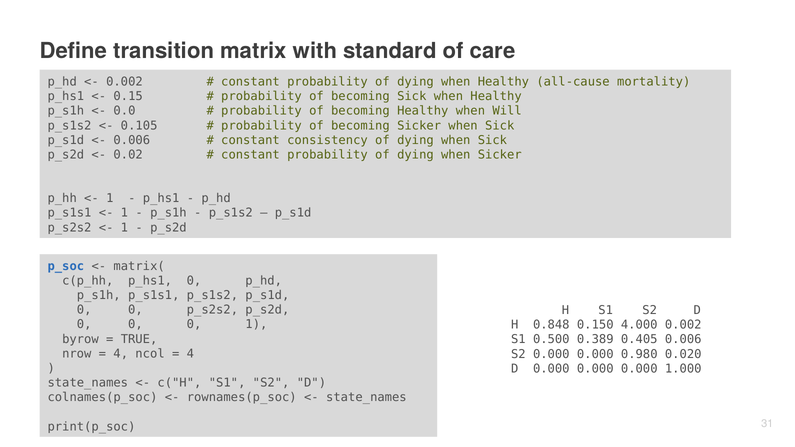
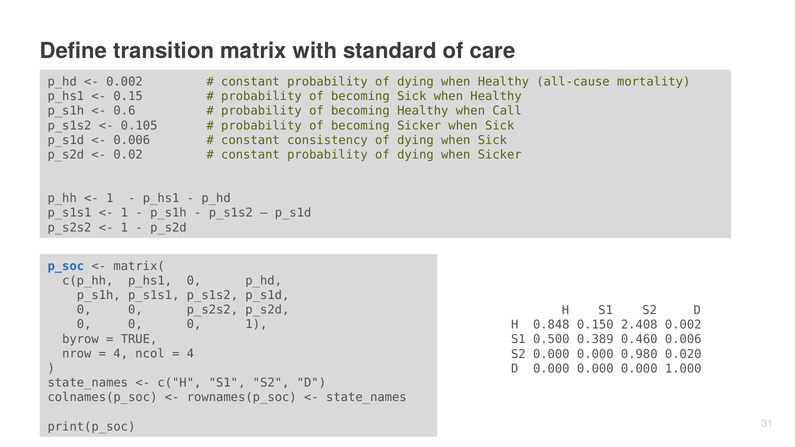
0.0: 0.0 -> 0.6
Will: Will -> Call
4.000: 4.000 -> 2.408
0.405: 0.405 -> 0.460
